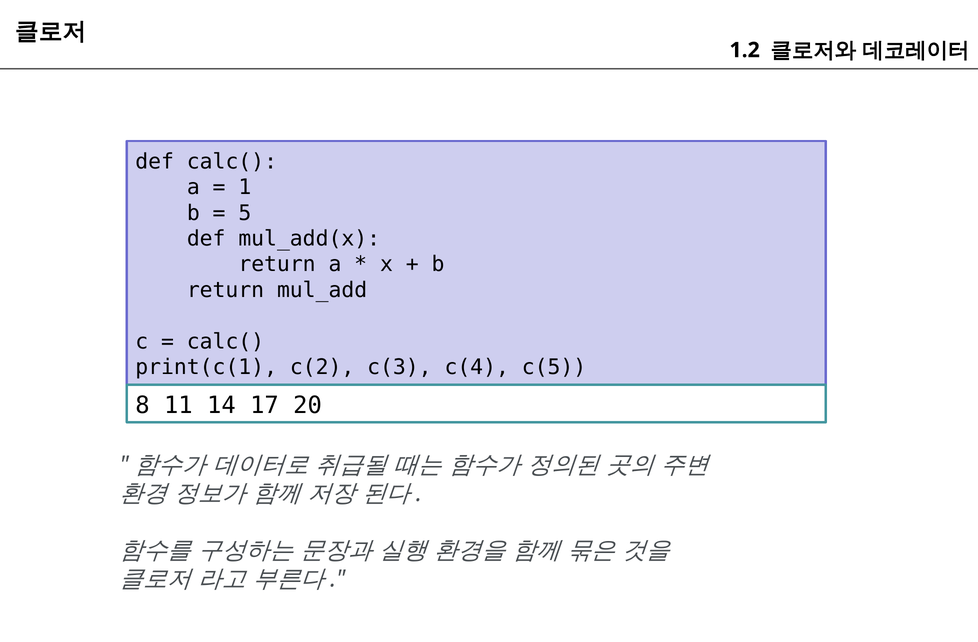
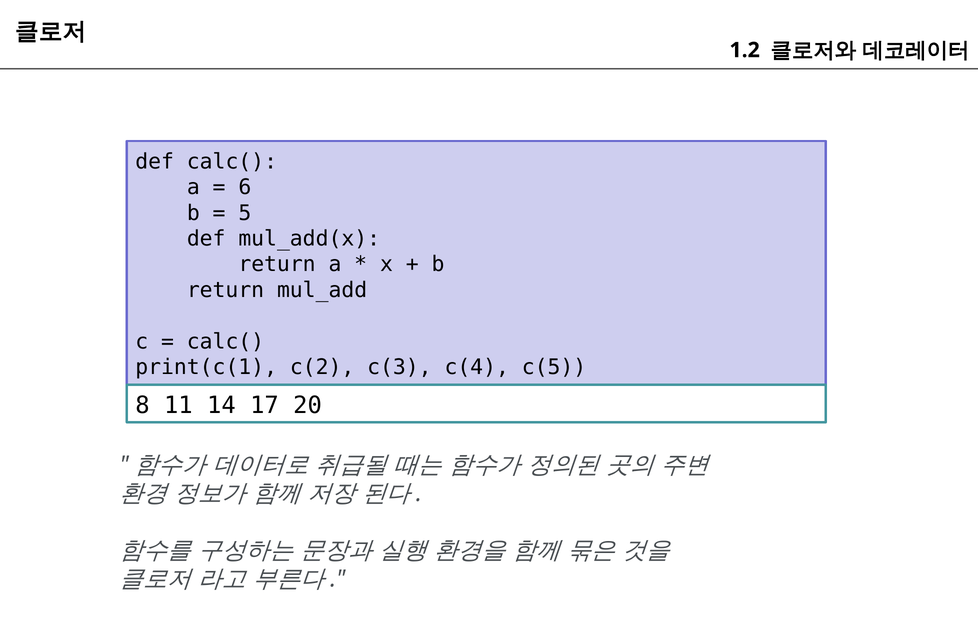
1: 1 -> 6
